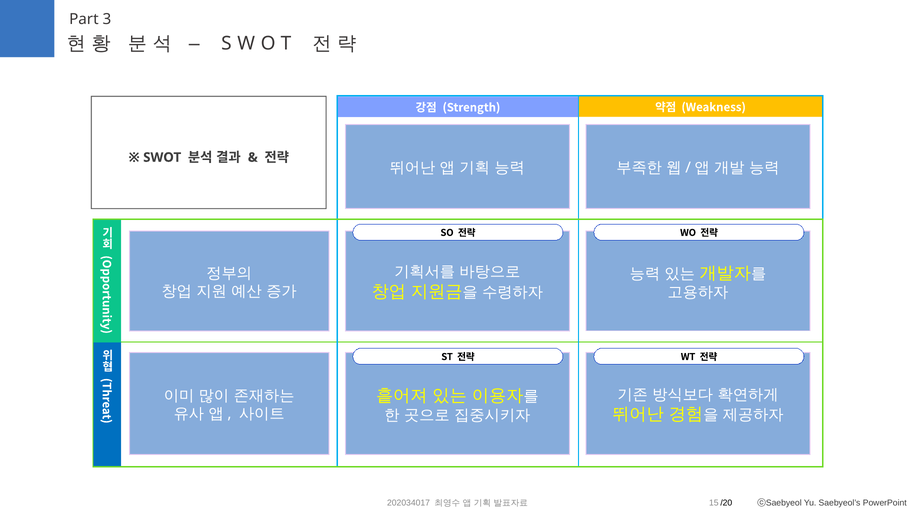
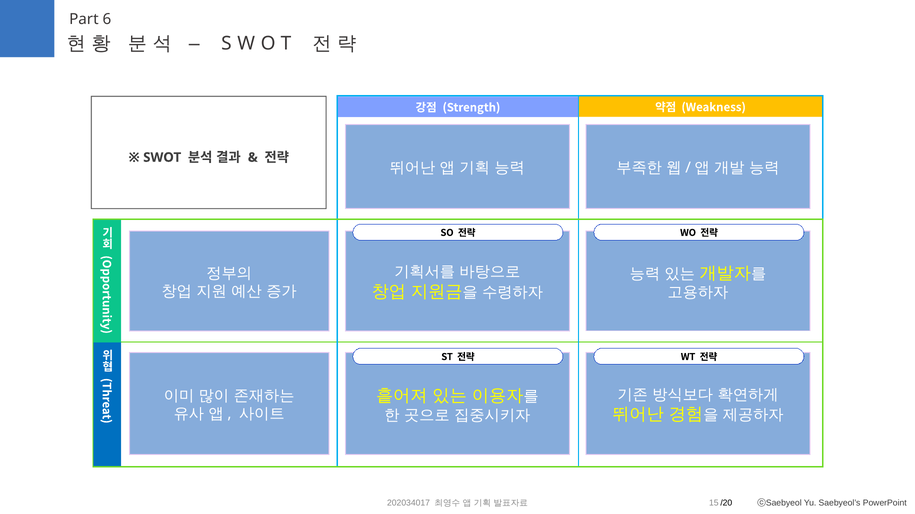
3: 3 -> 6
